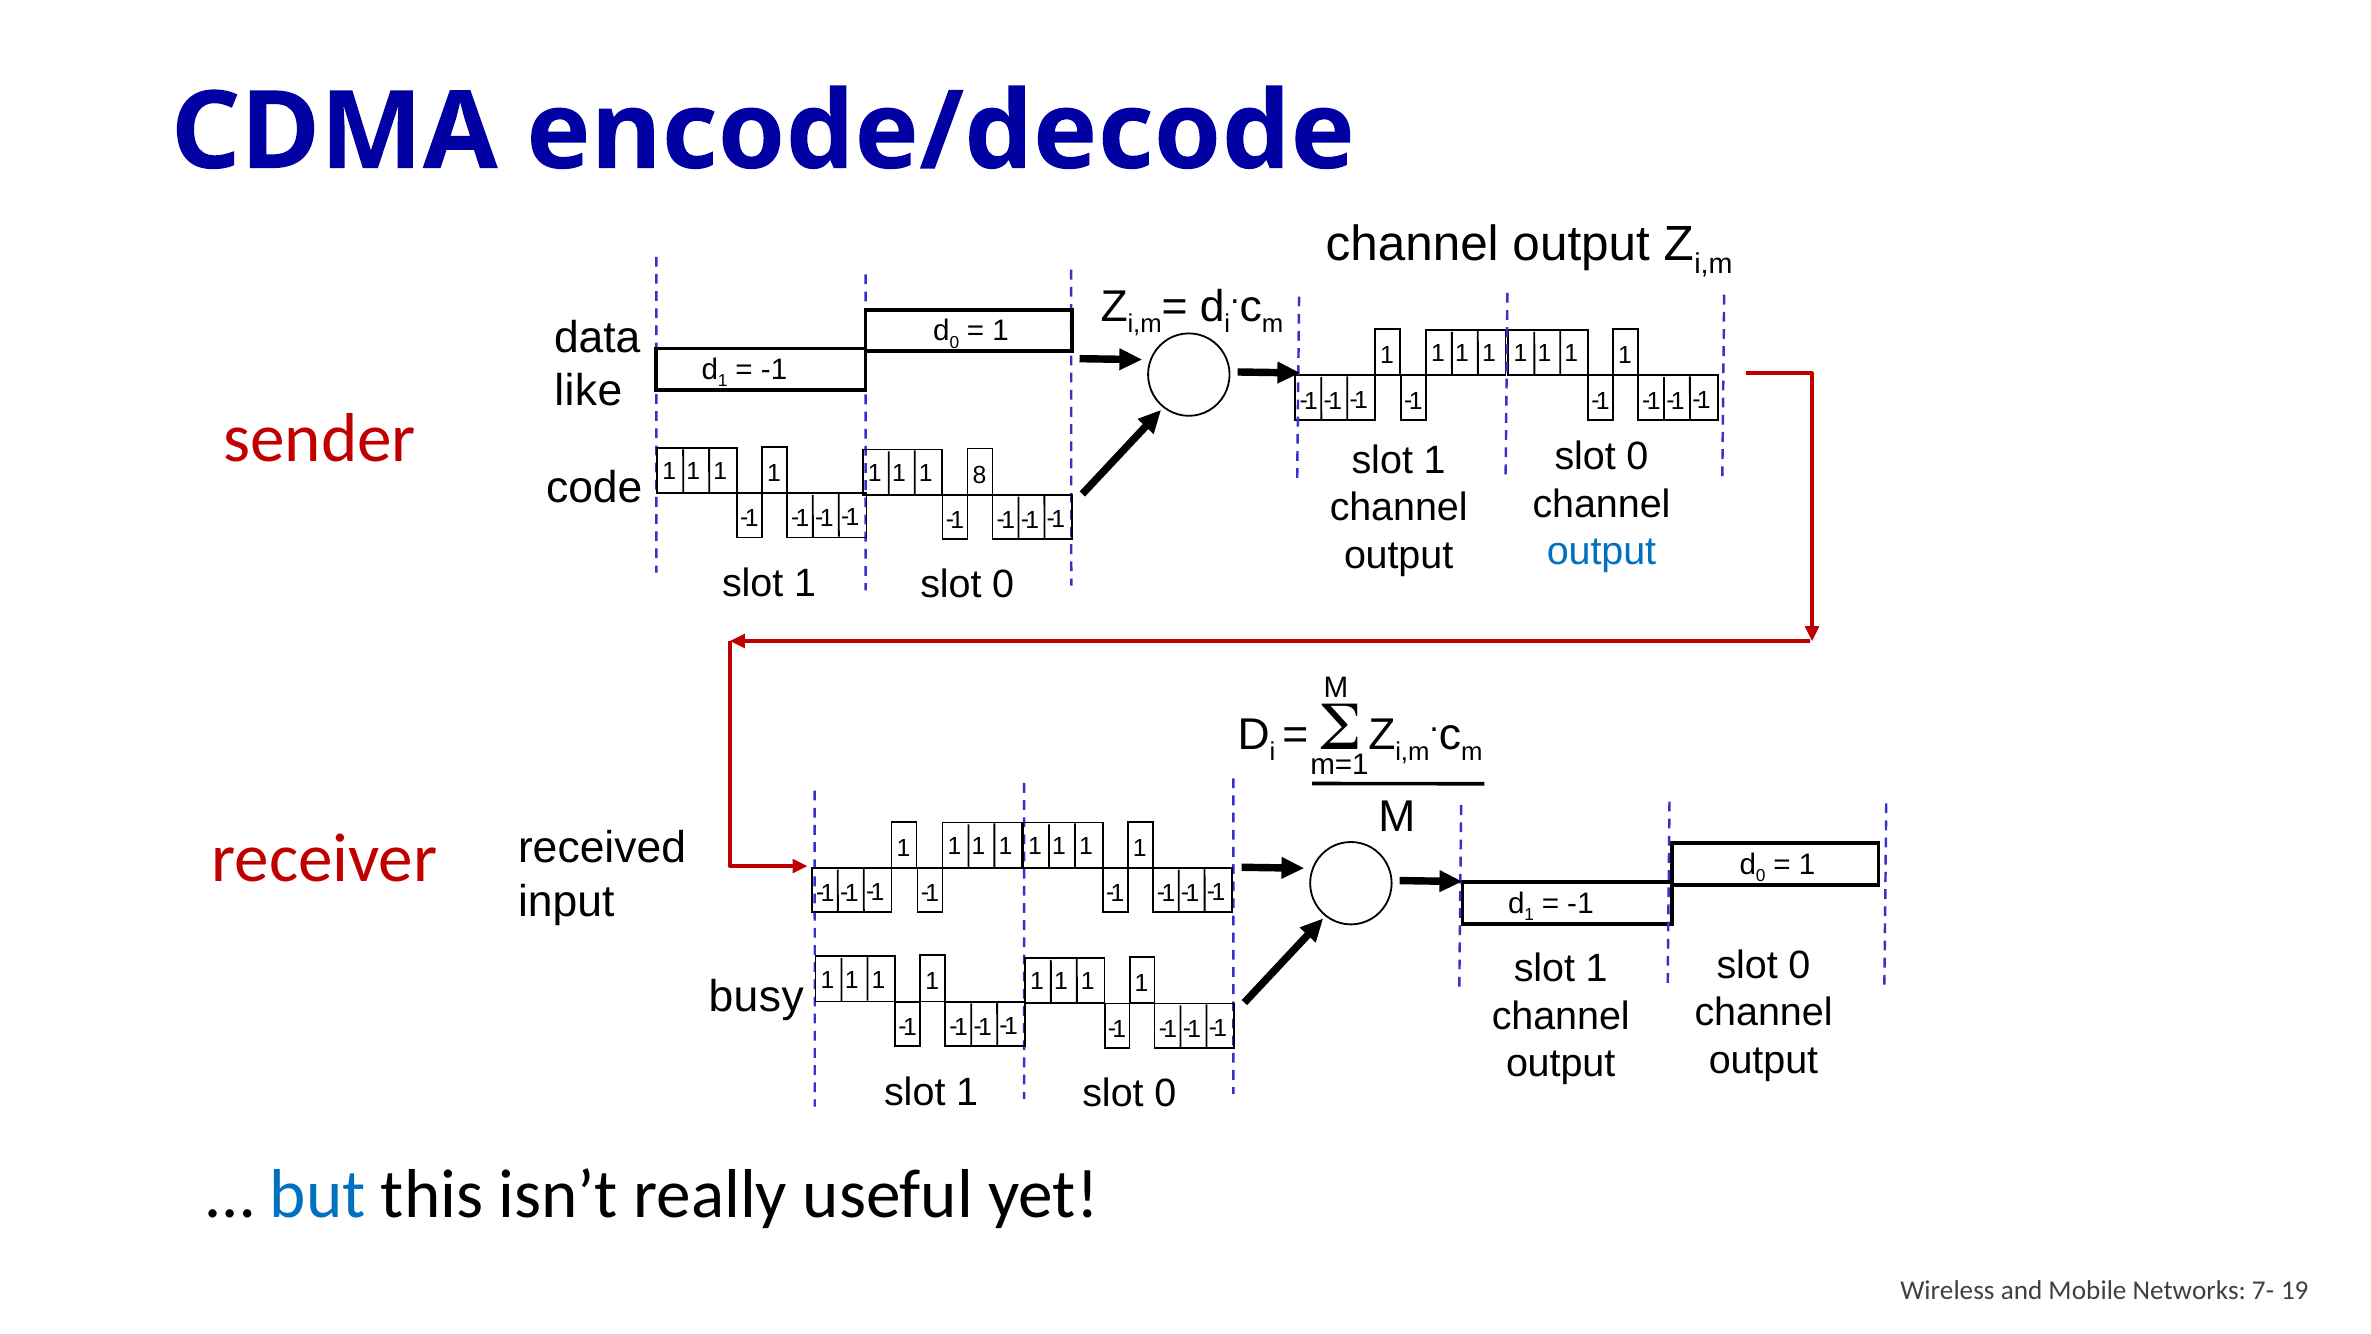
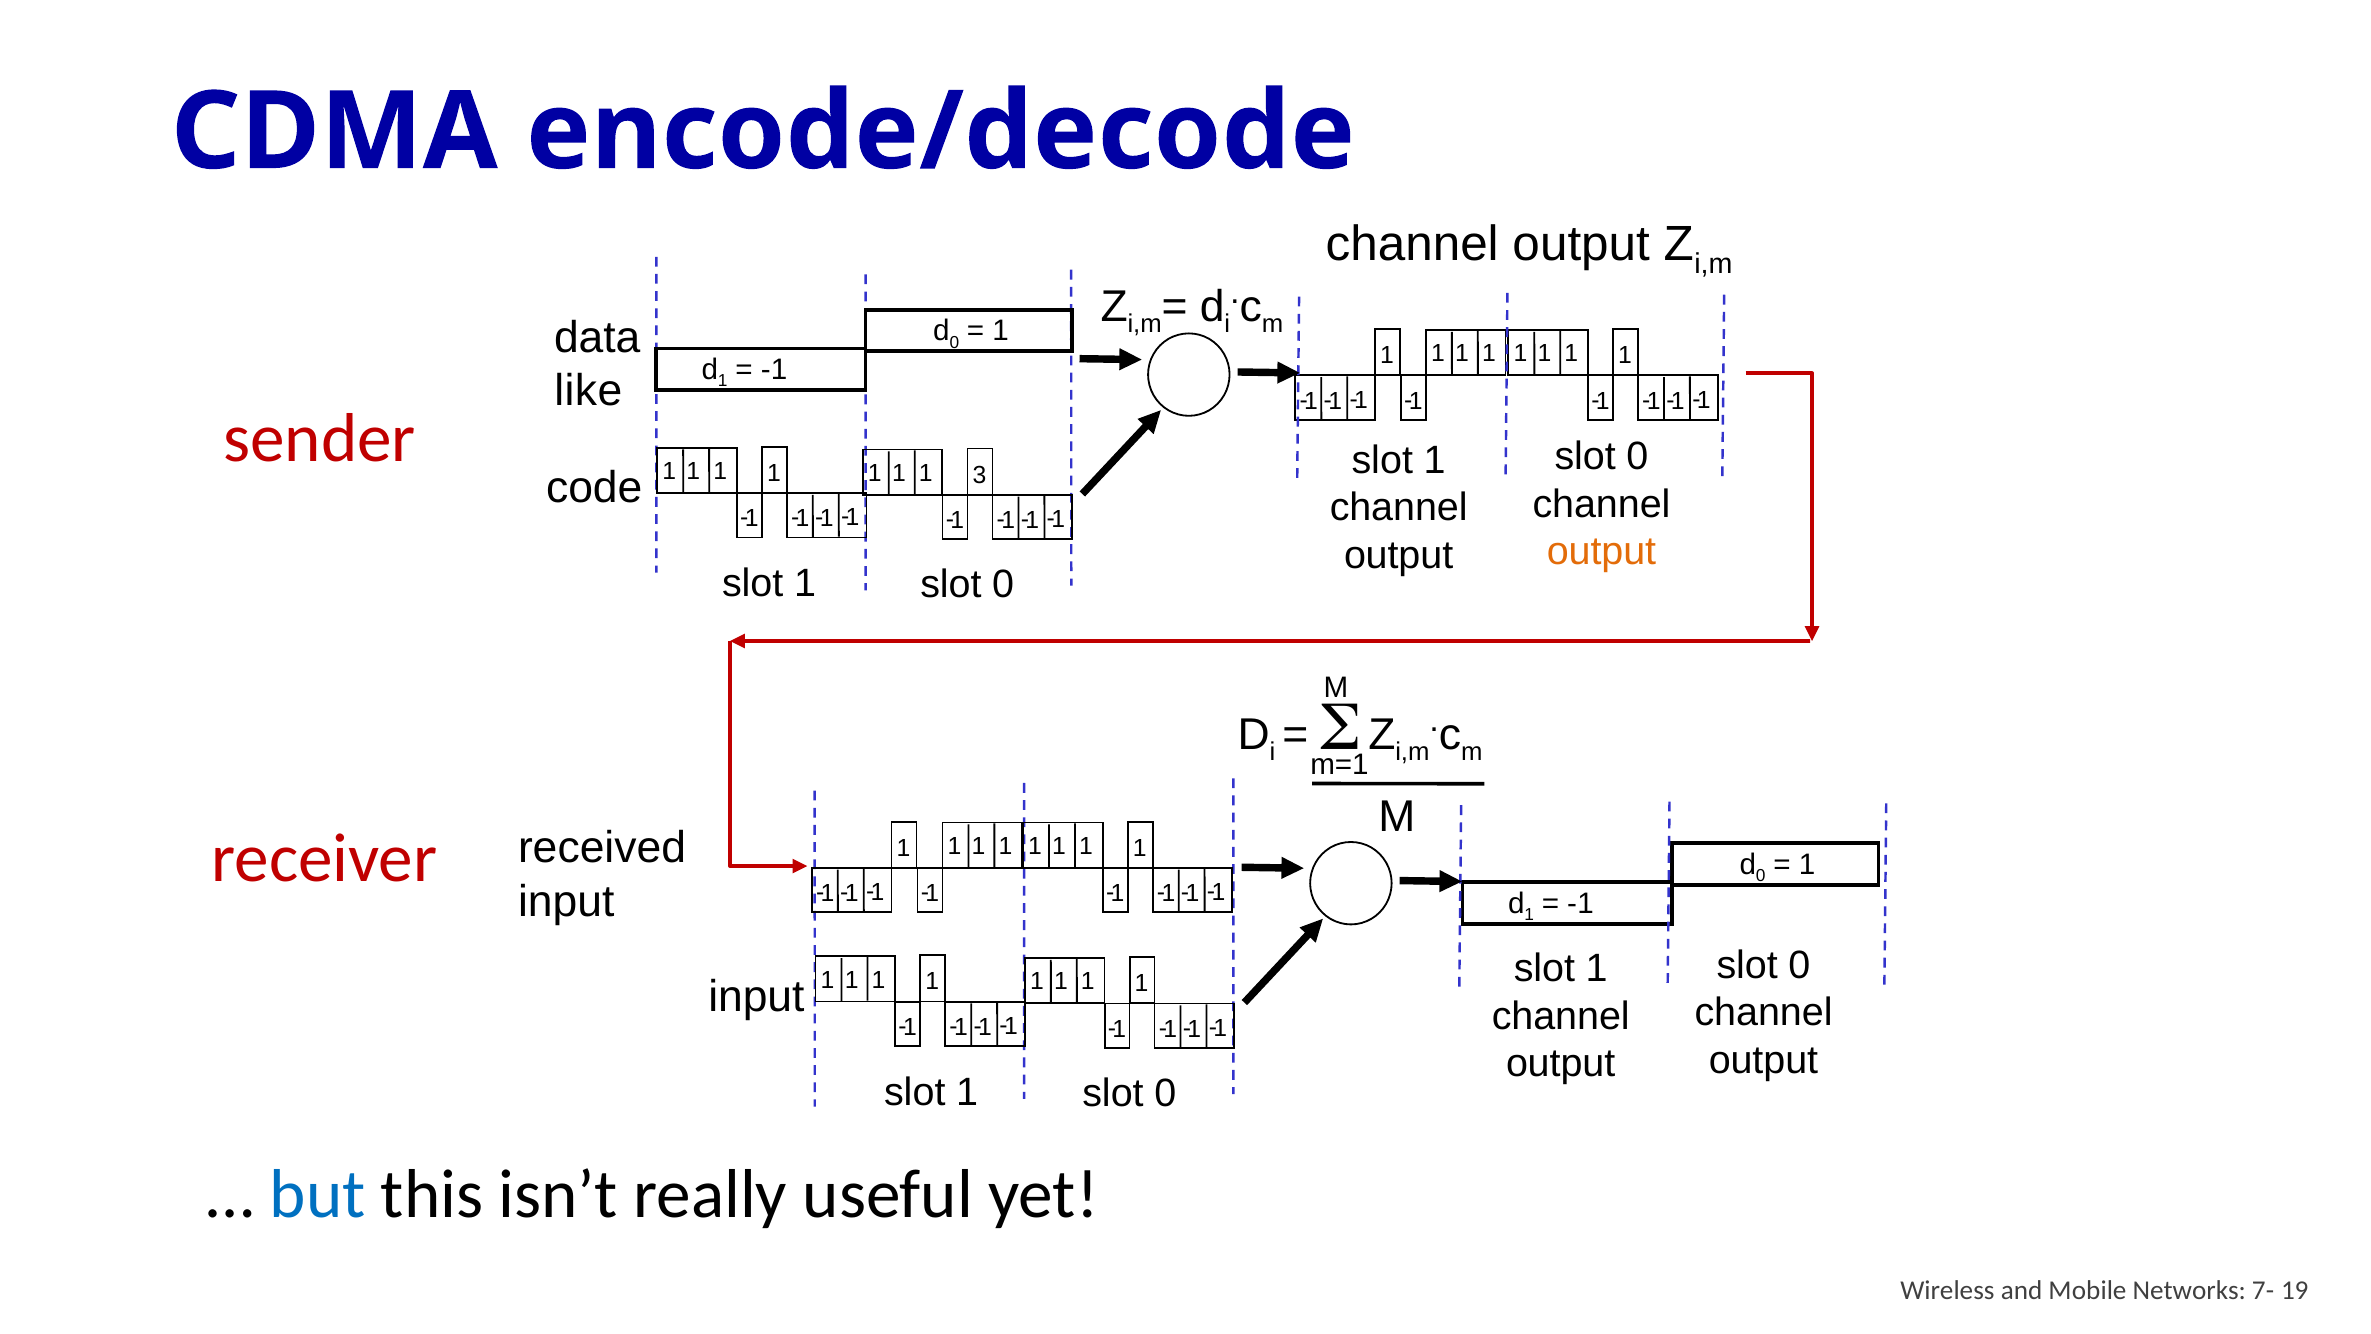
8: 8 -> 3
output at (1601, 551) colour: blue -> orange
busy at (756, 997): busy -> input
